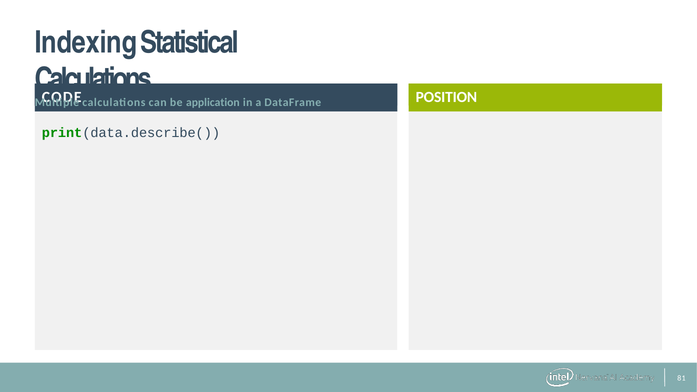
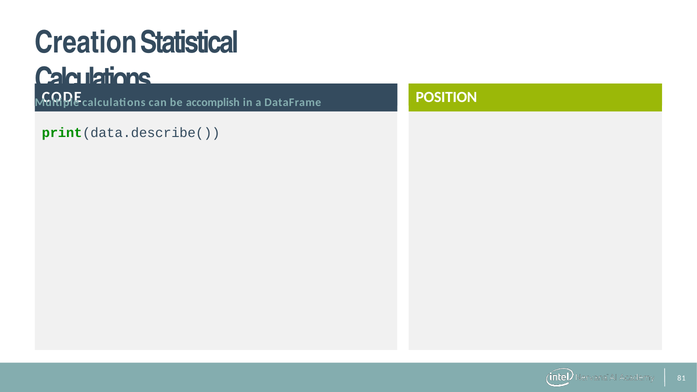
Indexing: Indexing -> Creation
application: application -> accomplish
